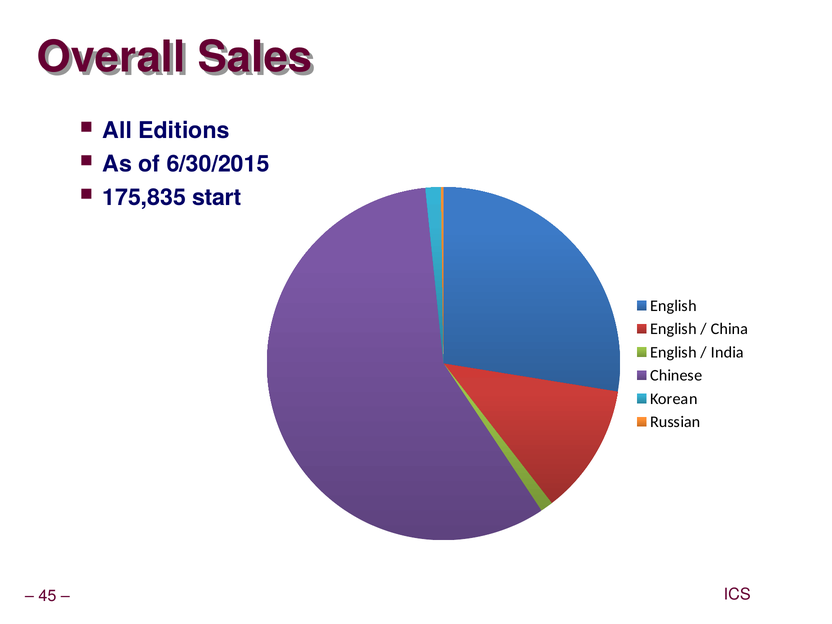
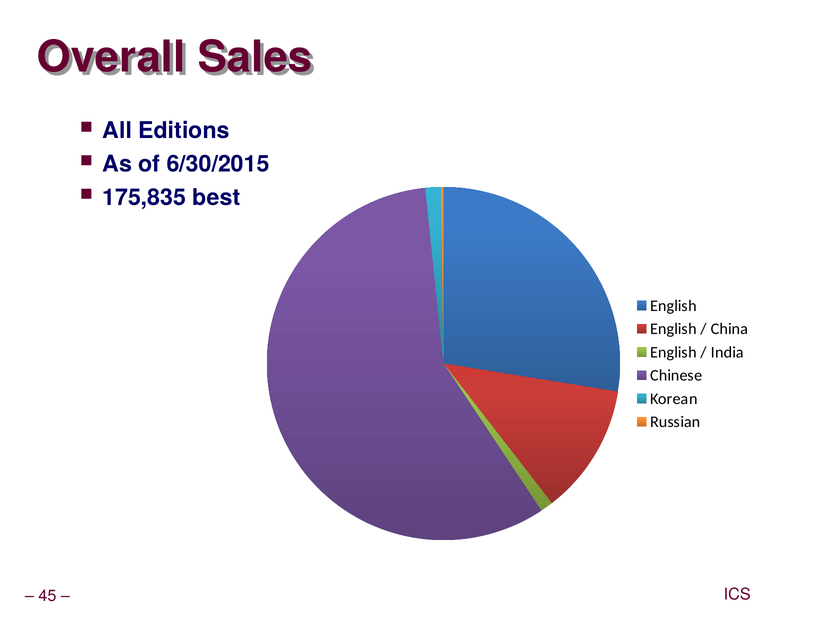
start: start -> best
